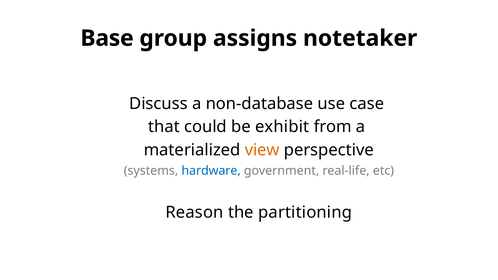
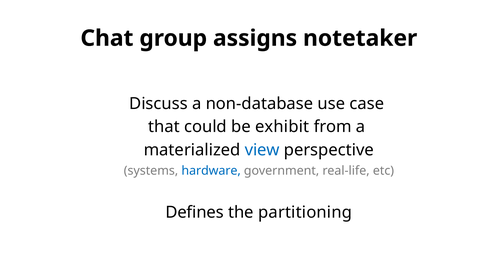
Base: Base -> Chat
view colour: orange -> blue
Reason: Reason -> Defines
